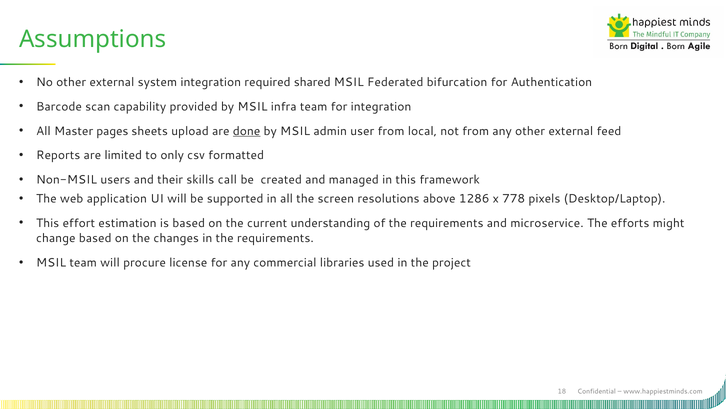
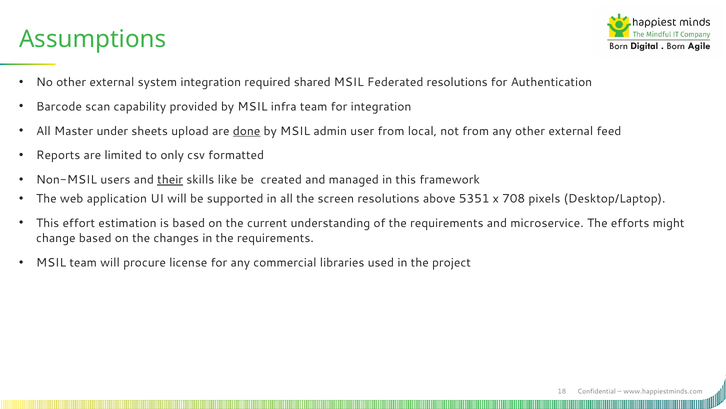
Federated bifurcation: bifurcation -> resolutions
pages: pages -> under
their underline: none -> present
call: call -> like
1286: 1286 -> 5351
778: 778 -> 708
